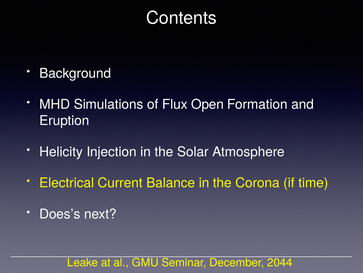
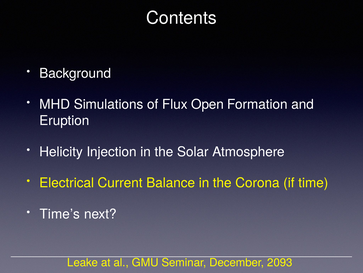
Does’s: Does’s -> Time’s
2044: 2044 -> 2093
